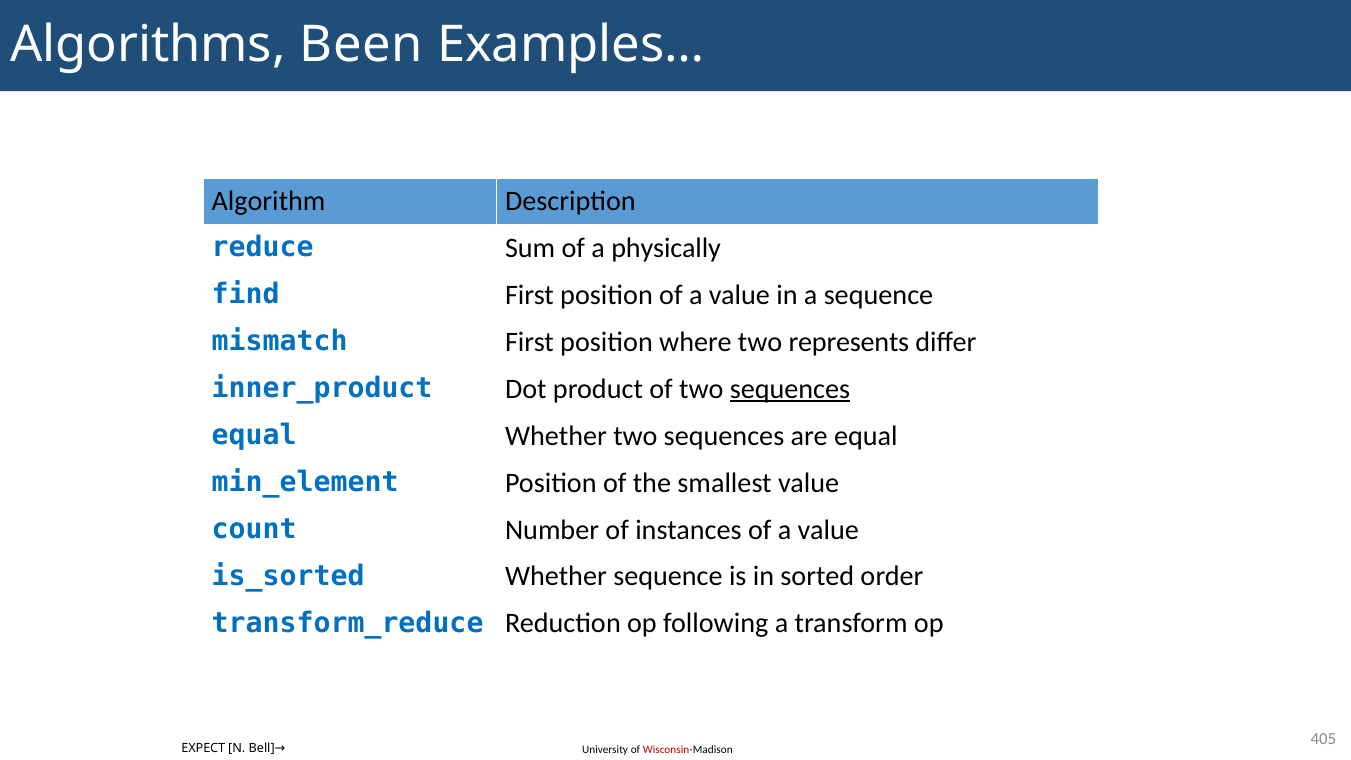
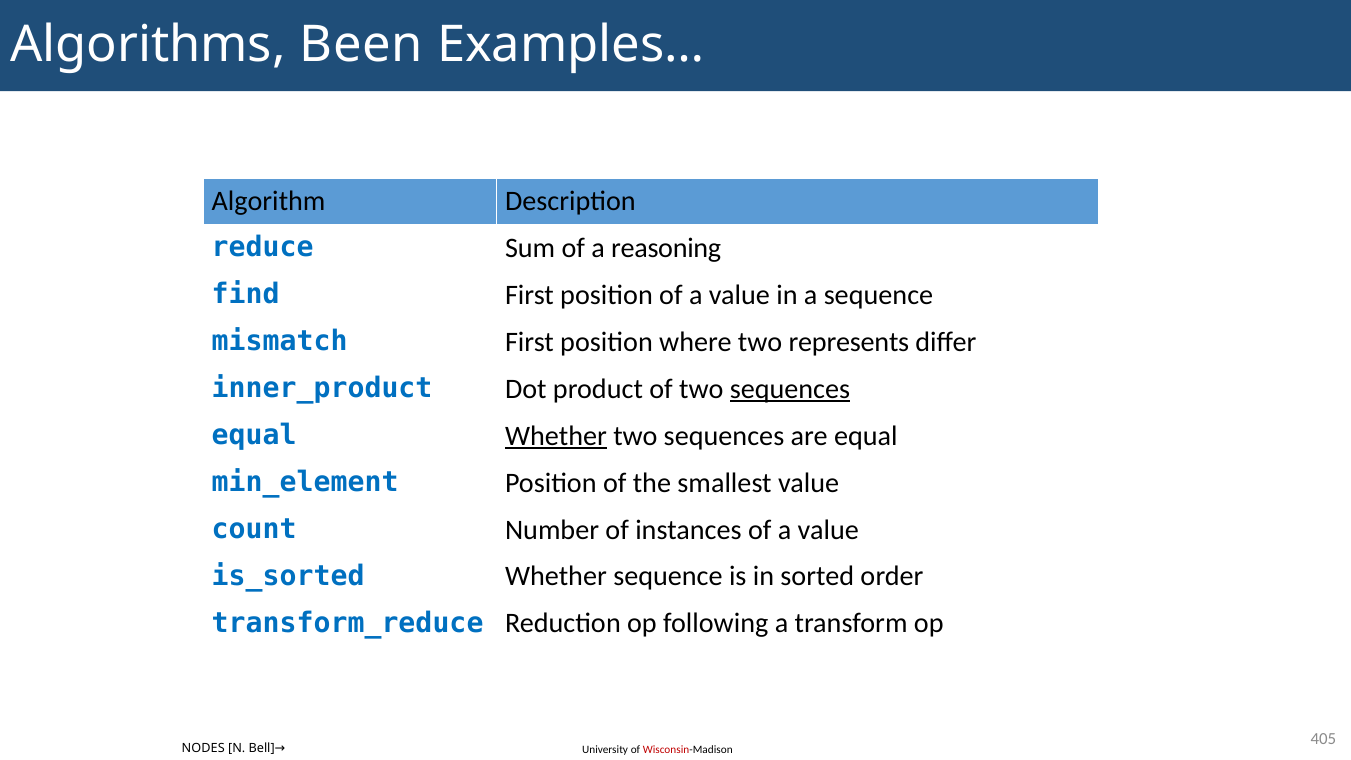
physically: physically -> reasoning
Whether at (556, 436) underline: none -> present
EXPECT: EXPECT -> NODES
